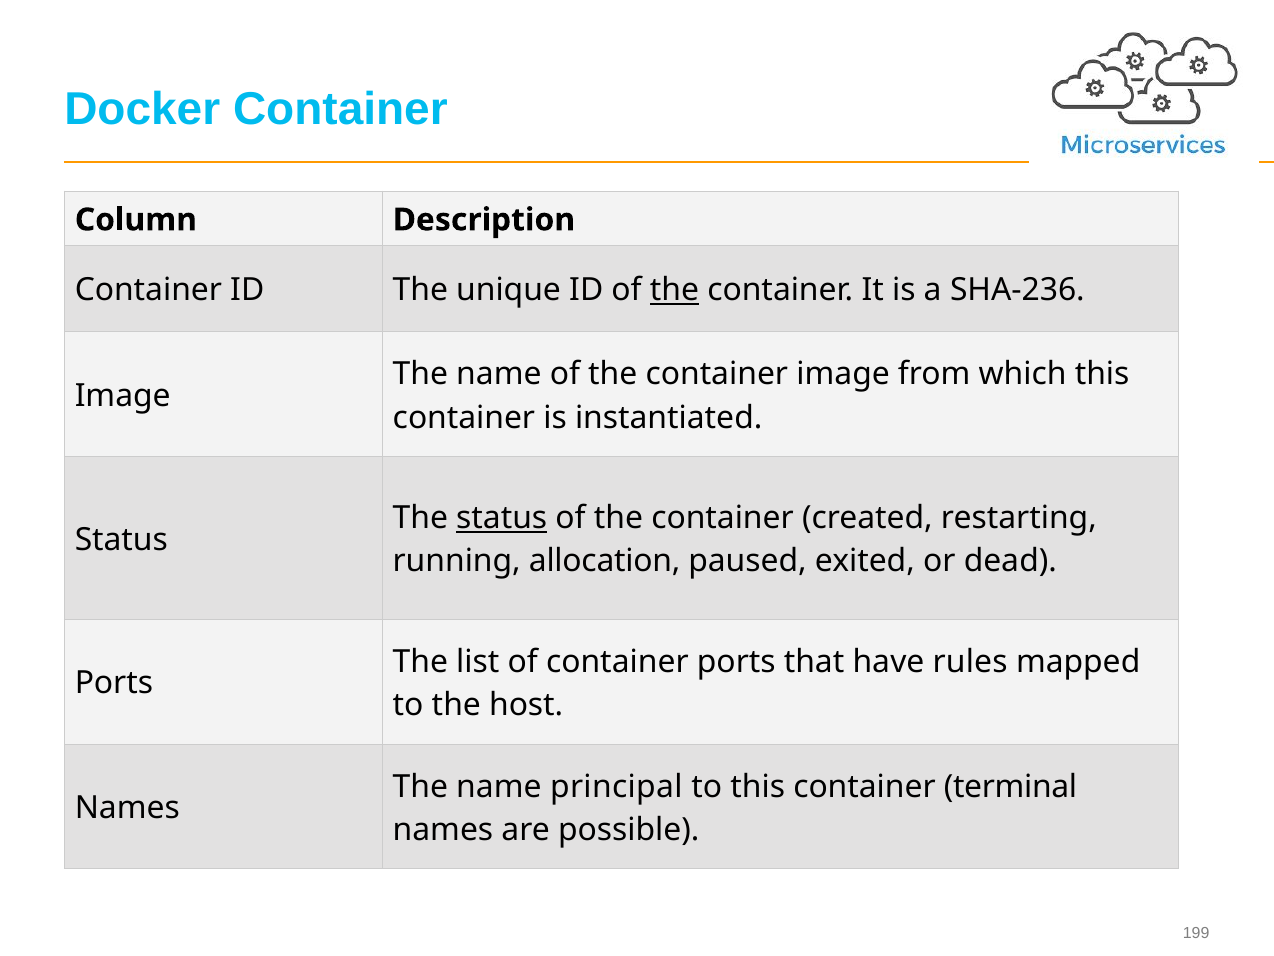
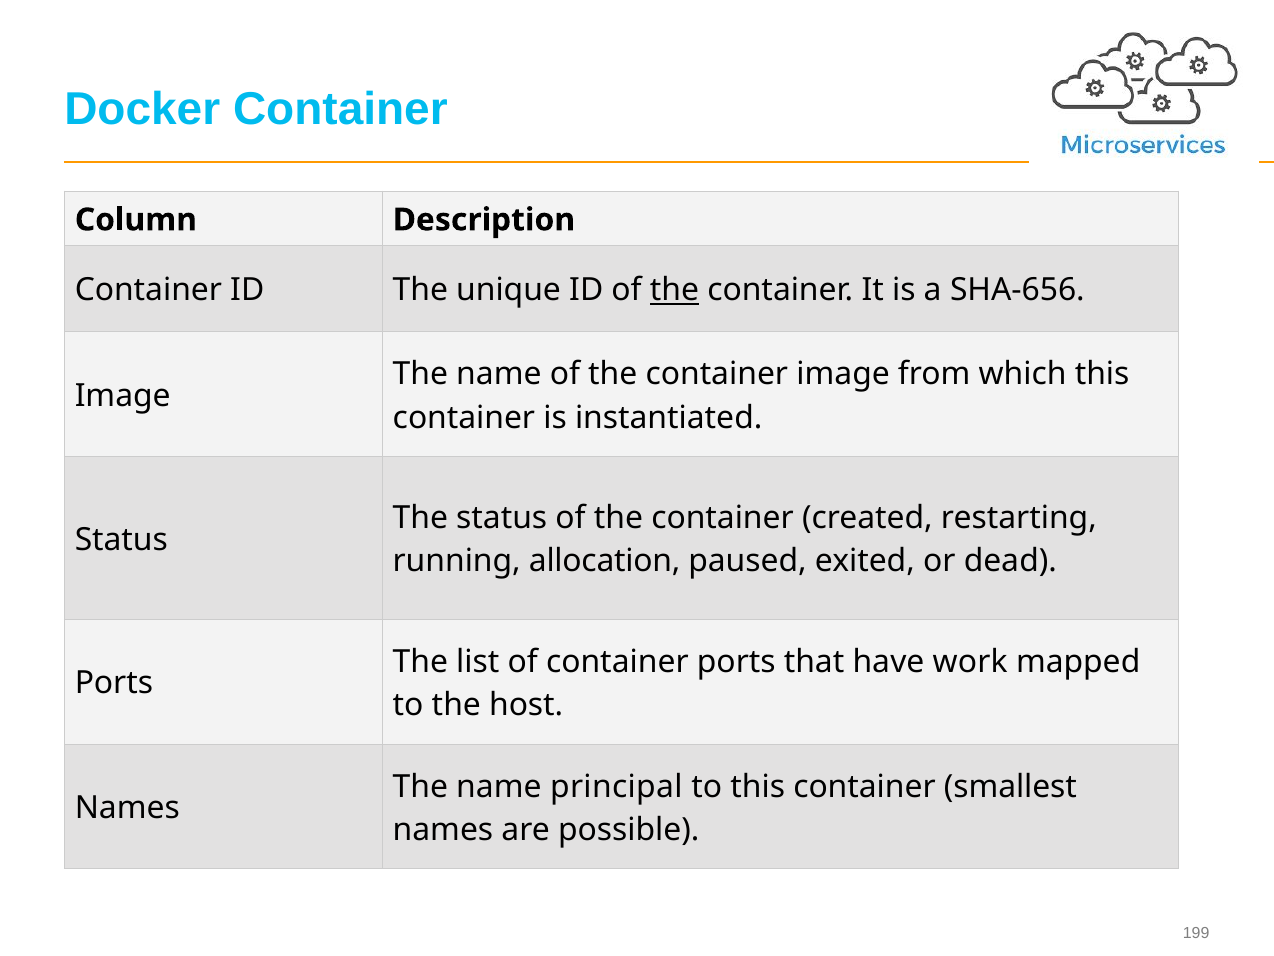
SHA-236: SHA-236 -> SHA-656
status at (502, 518) underline: present -> none
rules: rules -> work
terminal: terminal -> smallest
